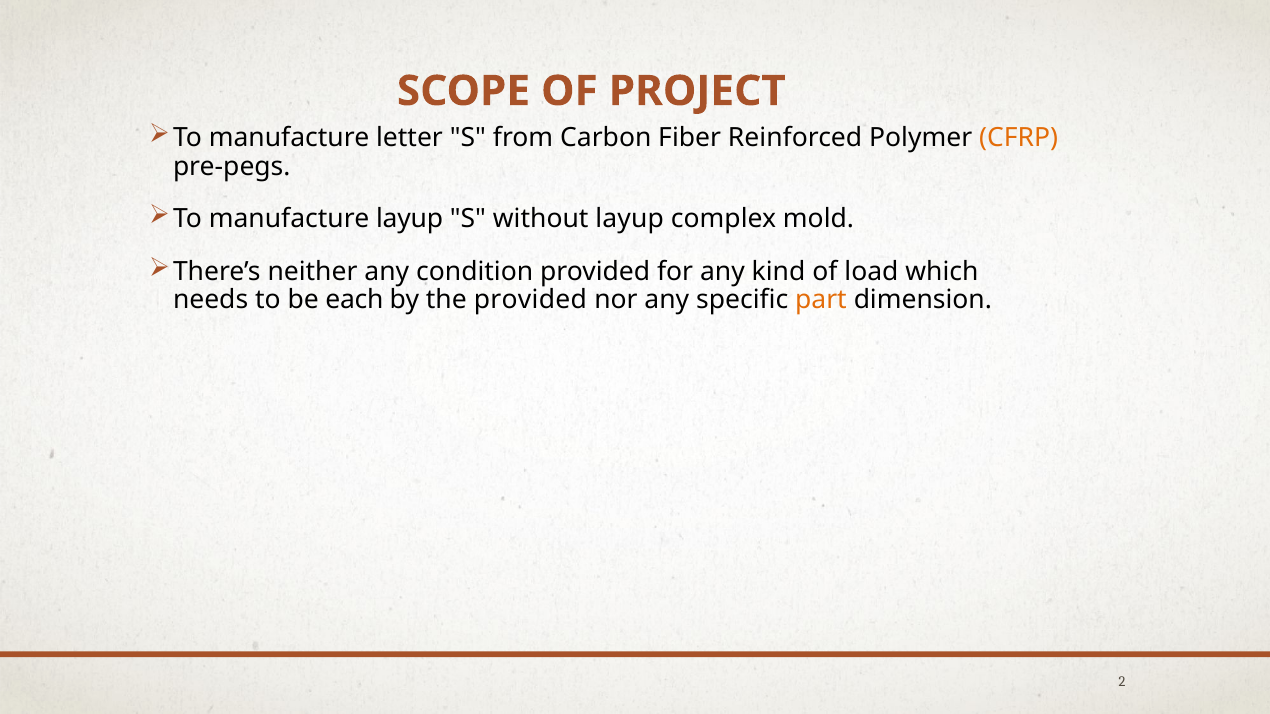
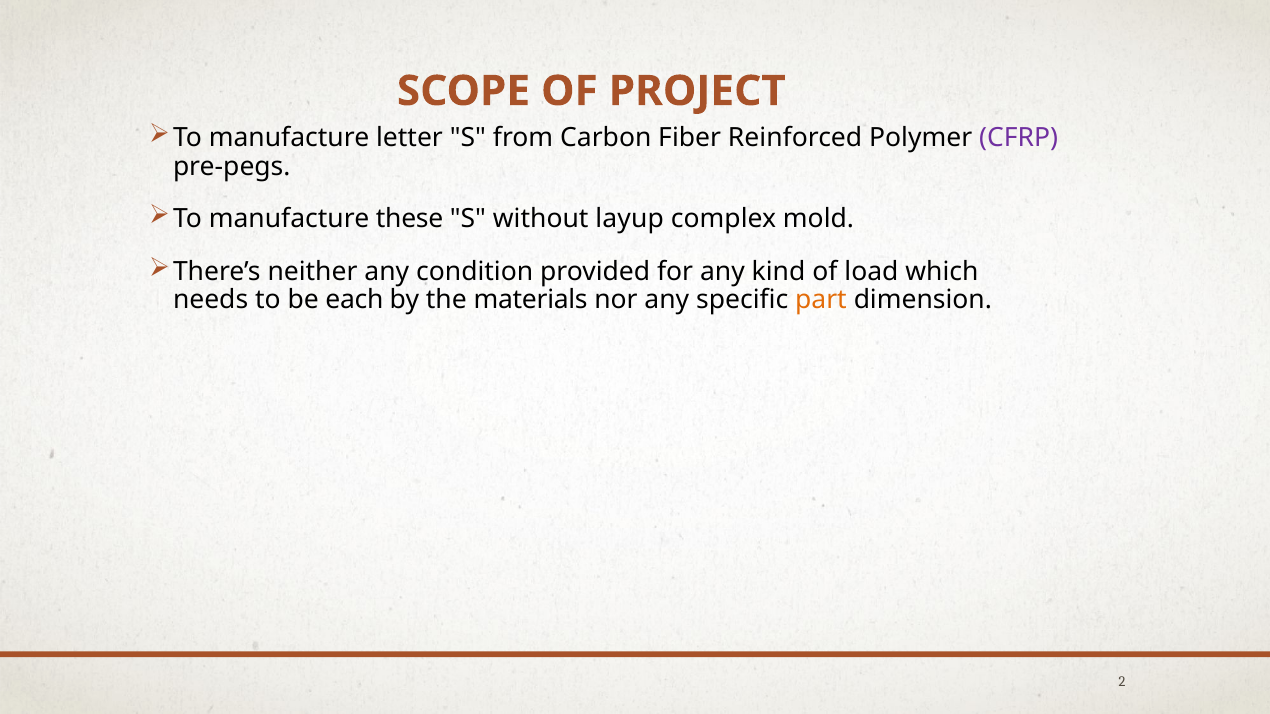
CFRP colour: orange -> purple
manufacture layup: layup -> these
the provided: provided -> materials
